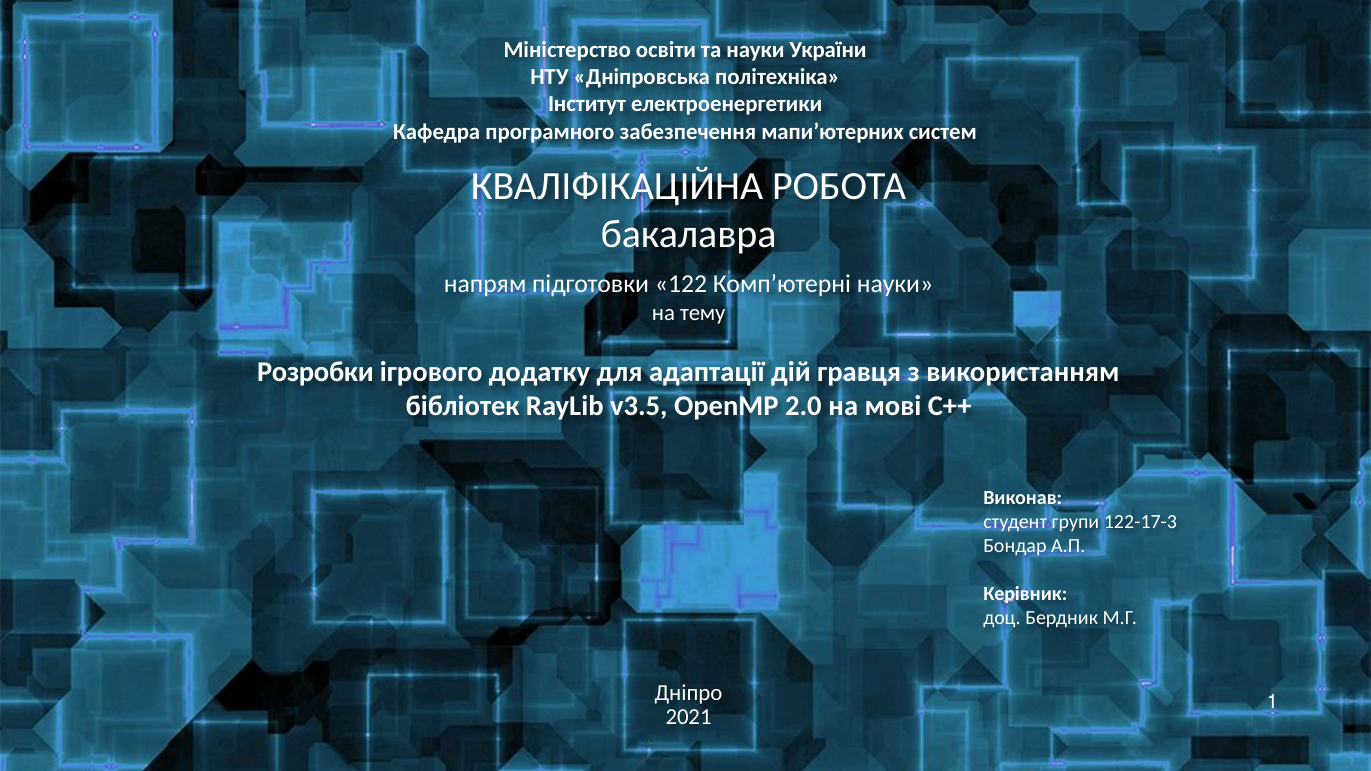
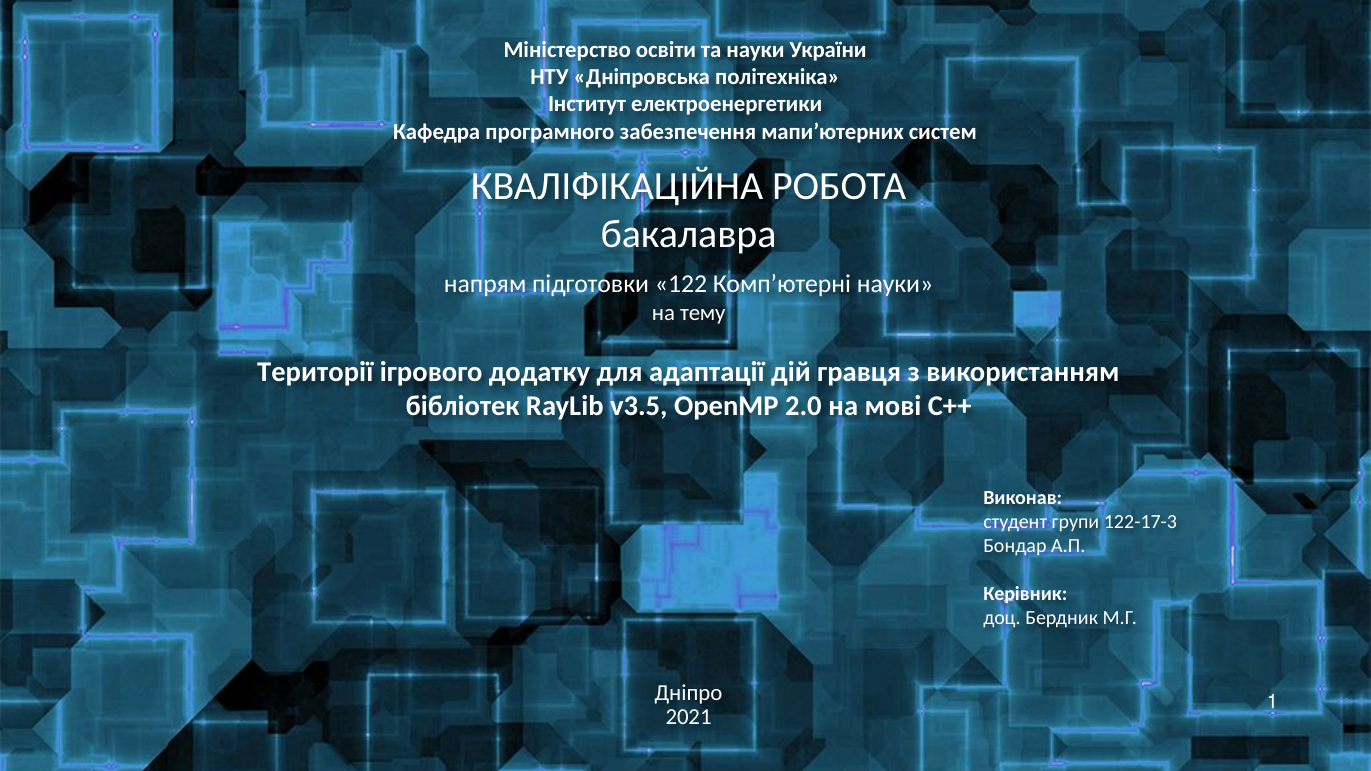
Розробки: Розробки -> Території
